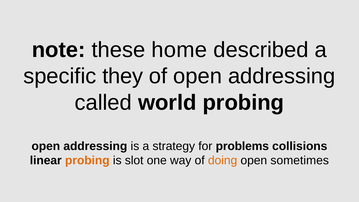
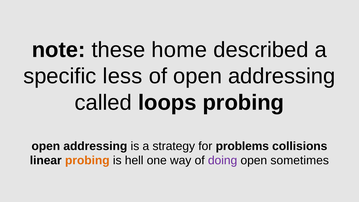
they: they -> less
world: world -> loops
slot: slot -> hell
doing colour: orange -> purple
